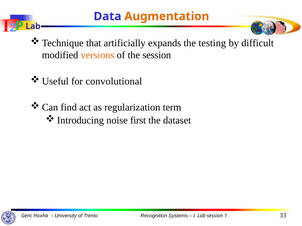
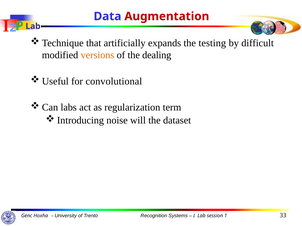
Augmentation colour: orange -> red
the session: session -> dealing
find: find -> labs
first: first -> will
